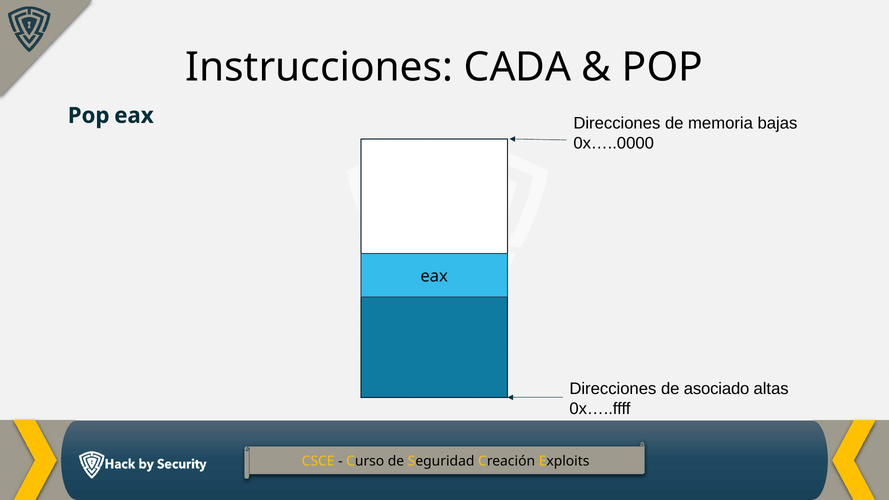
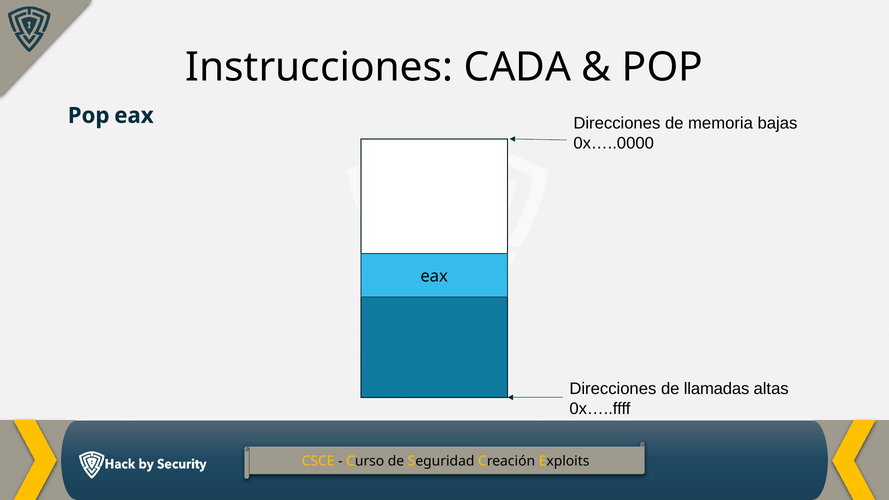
asociado: asociado -> llamadas
